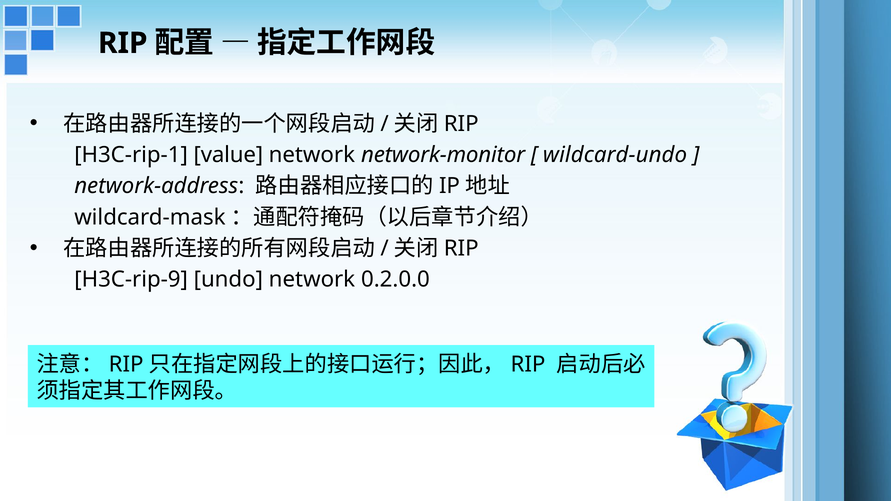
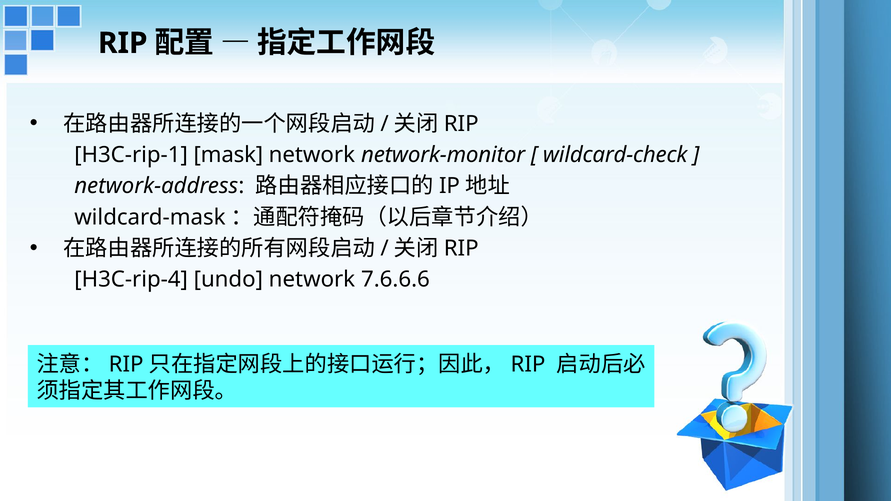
value: value -> mask
wildcard-undo: wildcard-undo -> wildcard-check
H3C-rip-9: H3C-rip-9 -> H3C-rip-4
0.2.0.0: 0.2.0.0 -> 7.6.6.6
